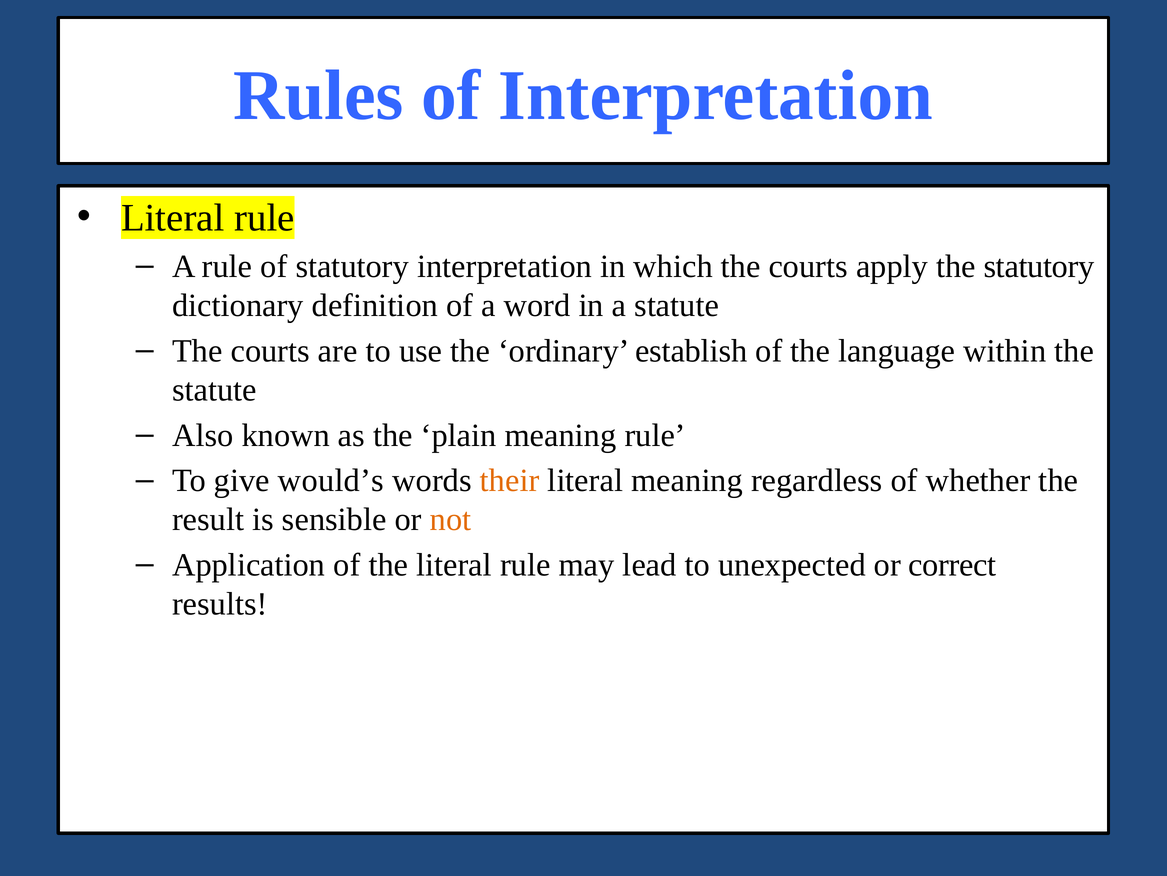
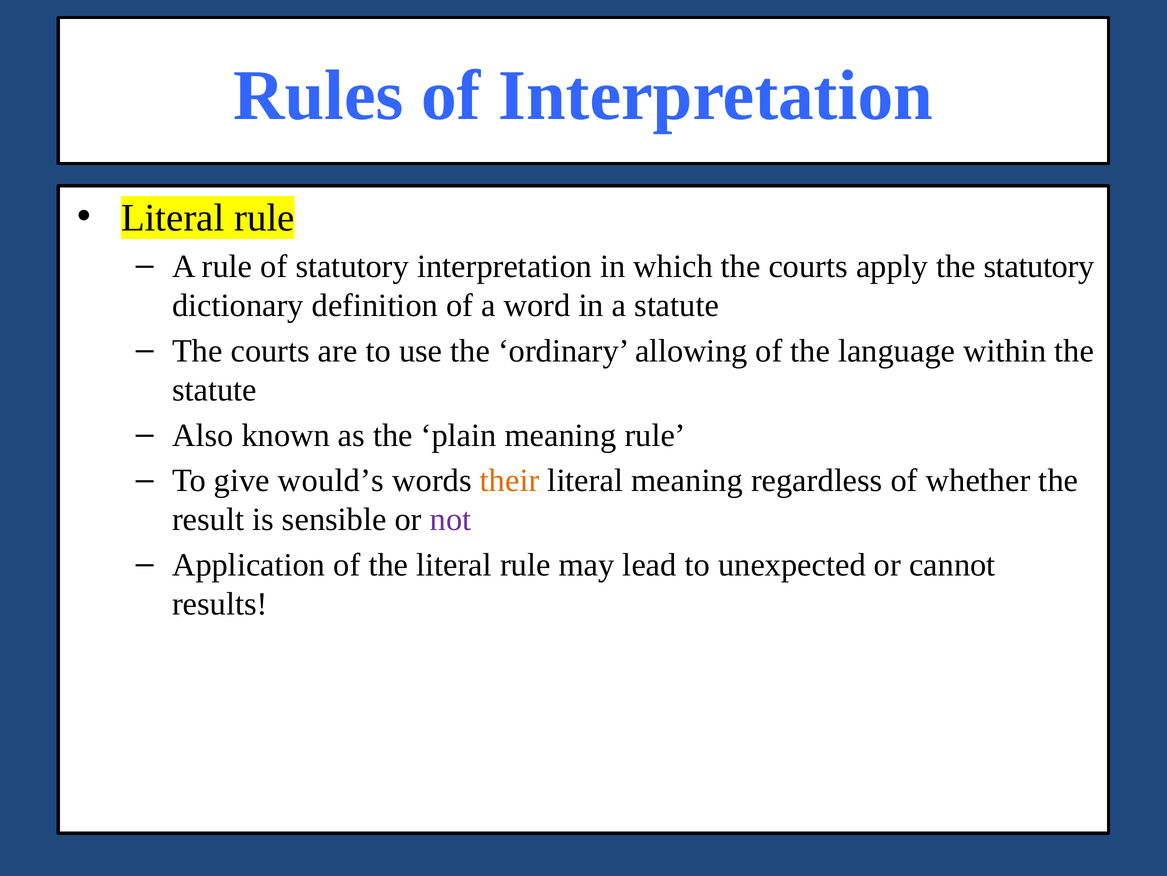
establish: establish -> allowing
not colour: orange -> purple
correct: correct -> cannot
